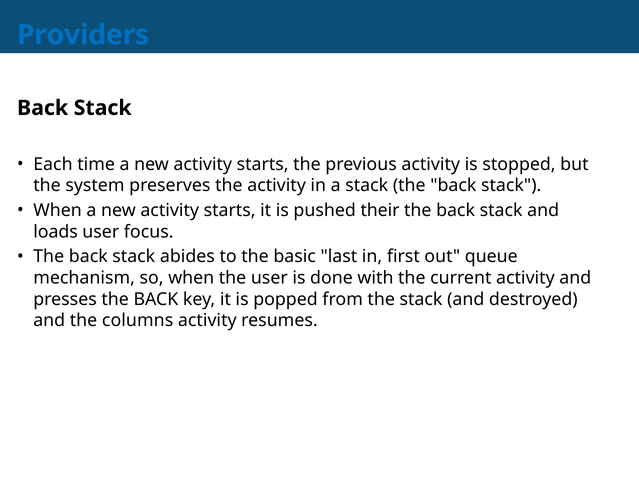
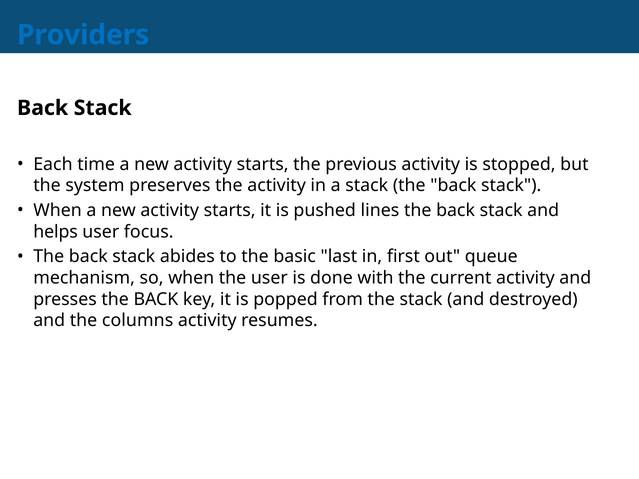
their: their -> lines
loads: loads -> helps
